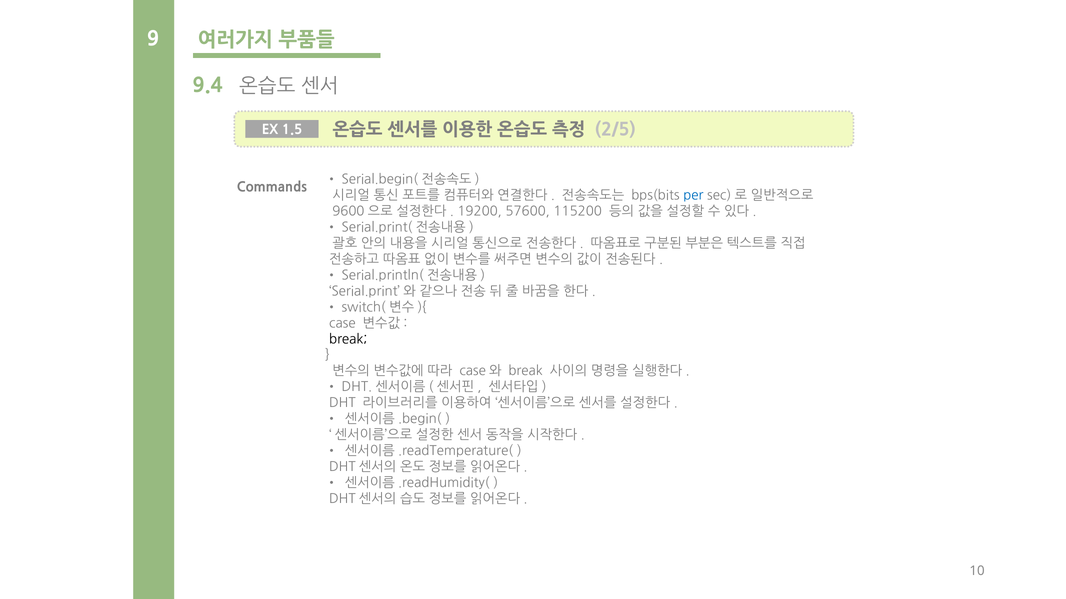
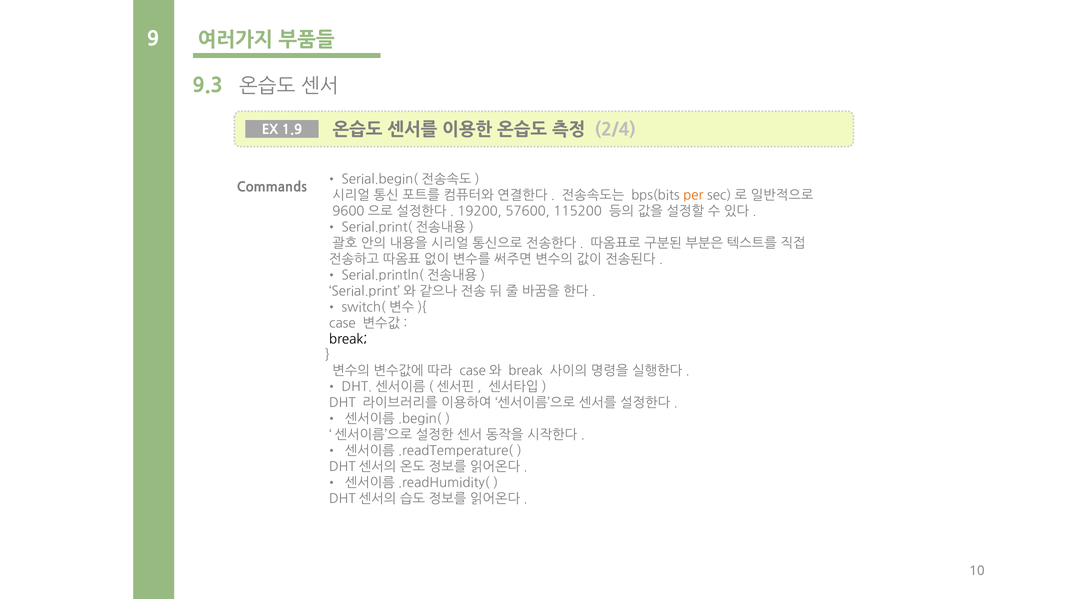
9.4: 9.4 -> 9.3
2/5: 2/5 -> 2/4
1.5: 1.5 -> 1.9
per colour: blue -> orange
